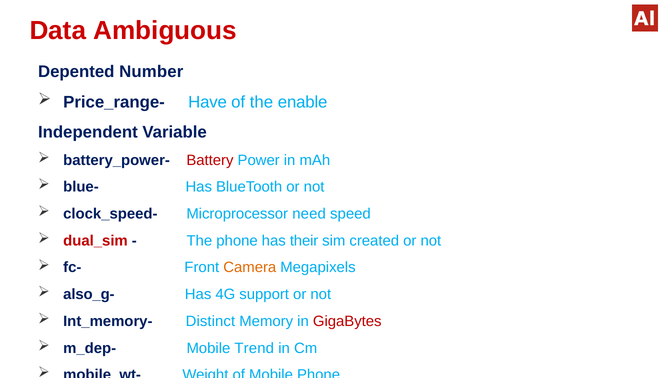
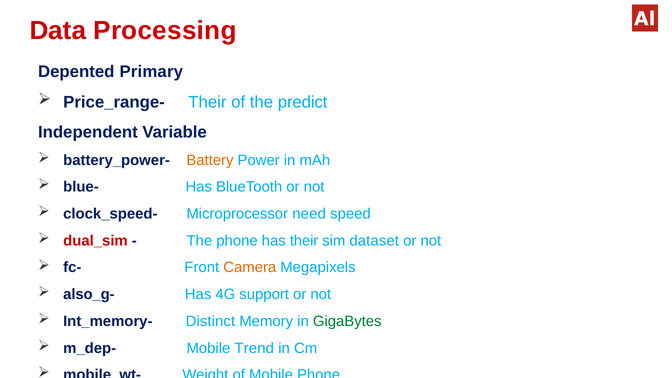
Ambiguous: Ambiguous -> Processing
Number: Number -> Primary
Price_range- Have: Have -> Their
enable: enable -> predict
Battery colour: red -> orange
created: created -> dataset
GigaBytes colour: red -> green
